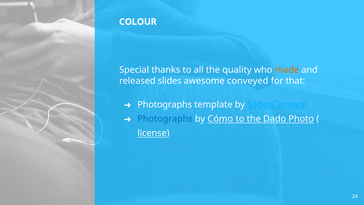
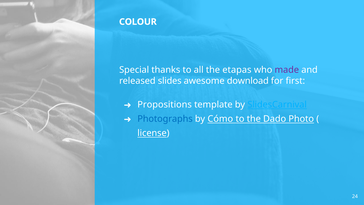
quality: quality -> etapas
made colour: orange -> purple
conveyed: conveyed -> download
that: that -> first
Photographs at (165, 104): Photographs -> Propositions
